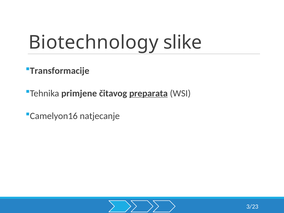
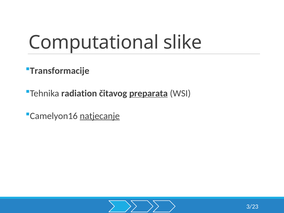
Biotechnology: Biotechnology -> Computational
primjene: primjene -> radiation
natjecanje underline: none -> present
